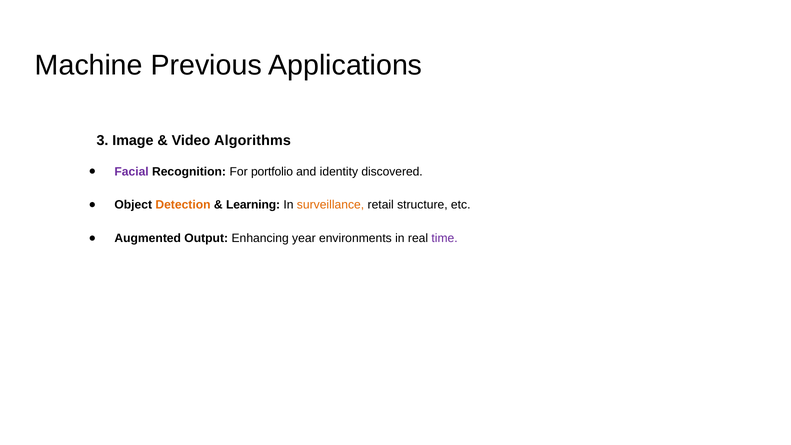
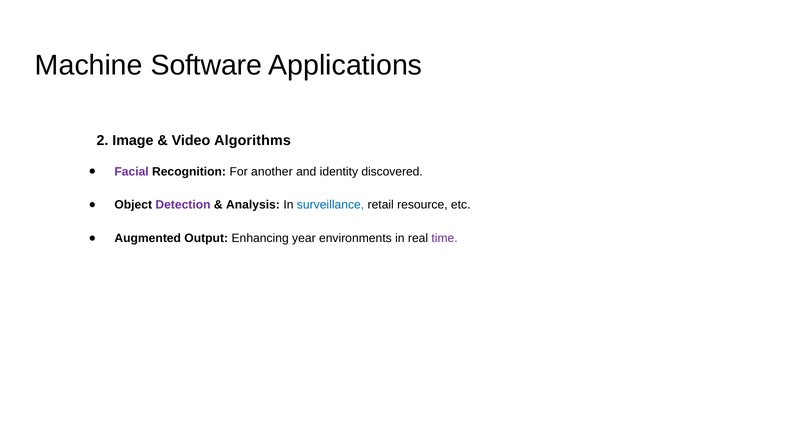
Previous: Previous -> Software
3: 3 -> 2
portfolio: portfolio -> another
Detection colour: orange -> purple
Learning: Learning -> Analysis
surveillance colour: orange -> blue
structure: structure -> resource
